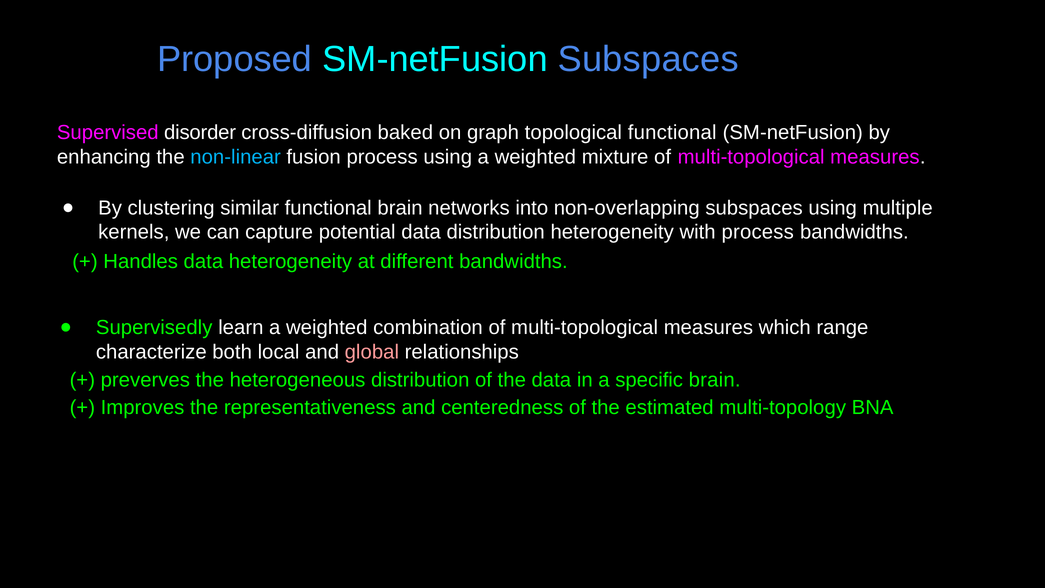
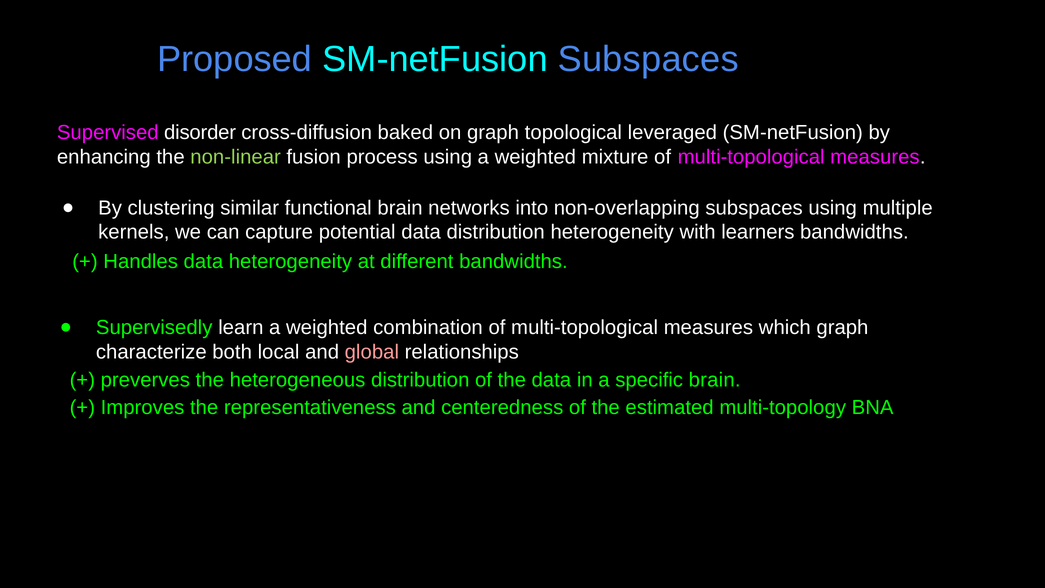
topological functional: functional -> leveraged
non-linear colour: light blue -> light green
with process: process -> learners
which range: range -> graph
